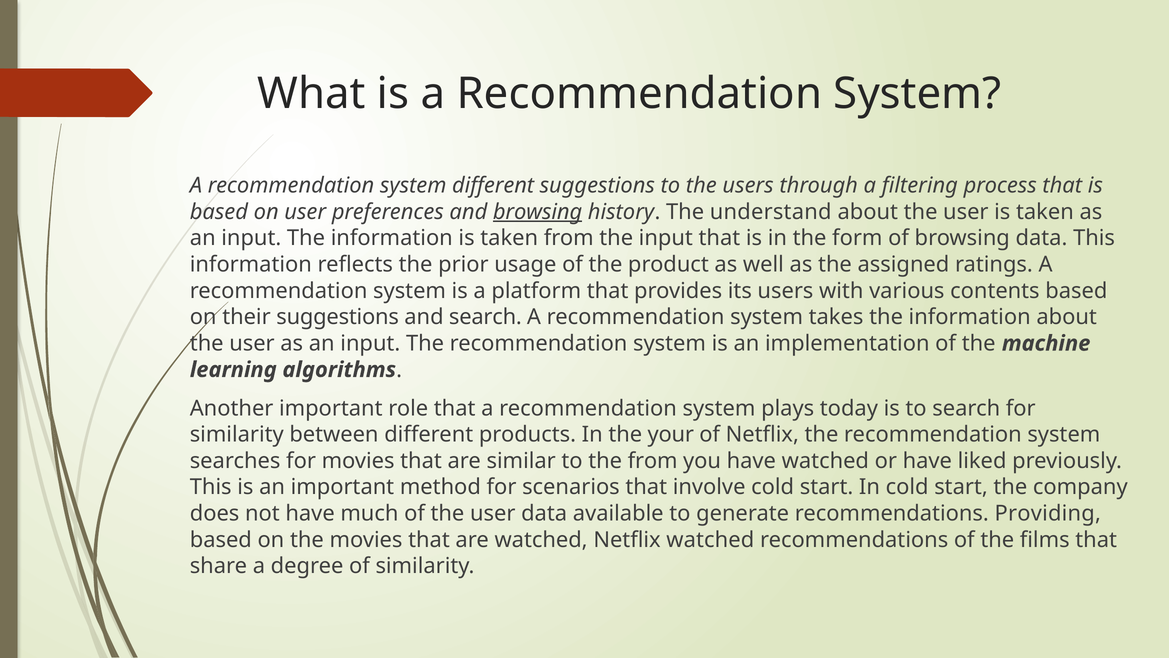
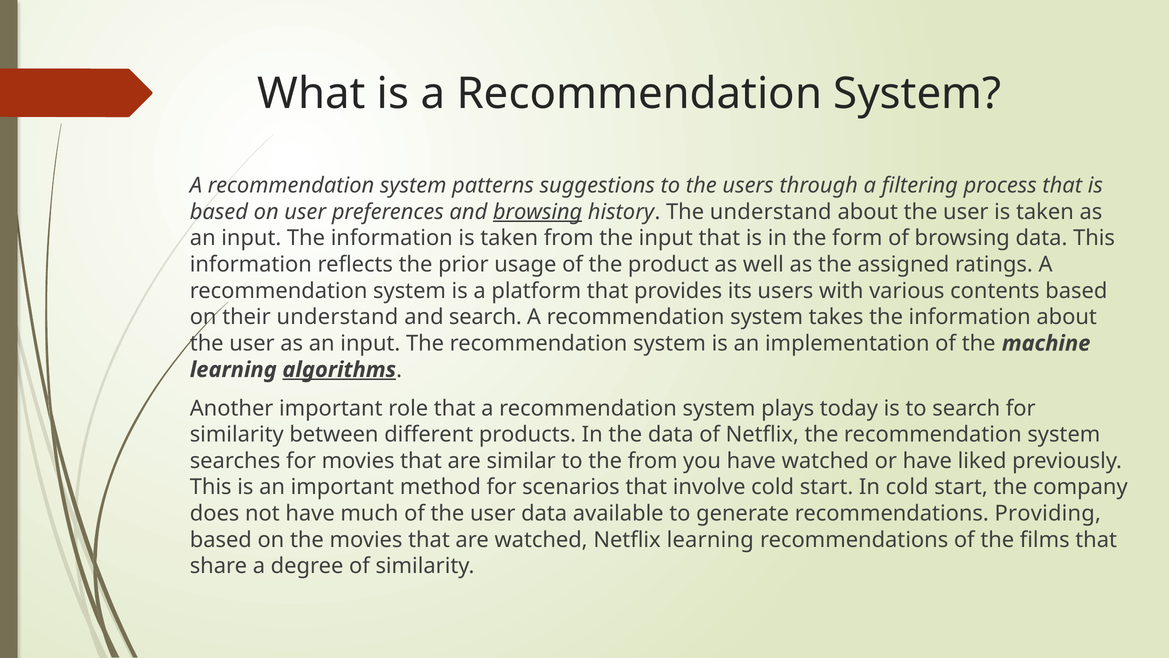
system different: different -> patterns
their suggestions: suggestions -> understand
algorithms underline: none -> present
the your: your -> data
Netflix watched: watched -> learning
